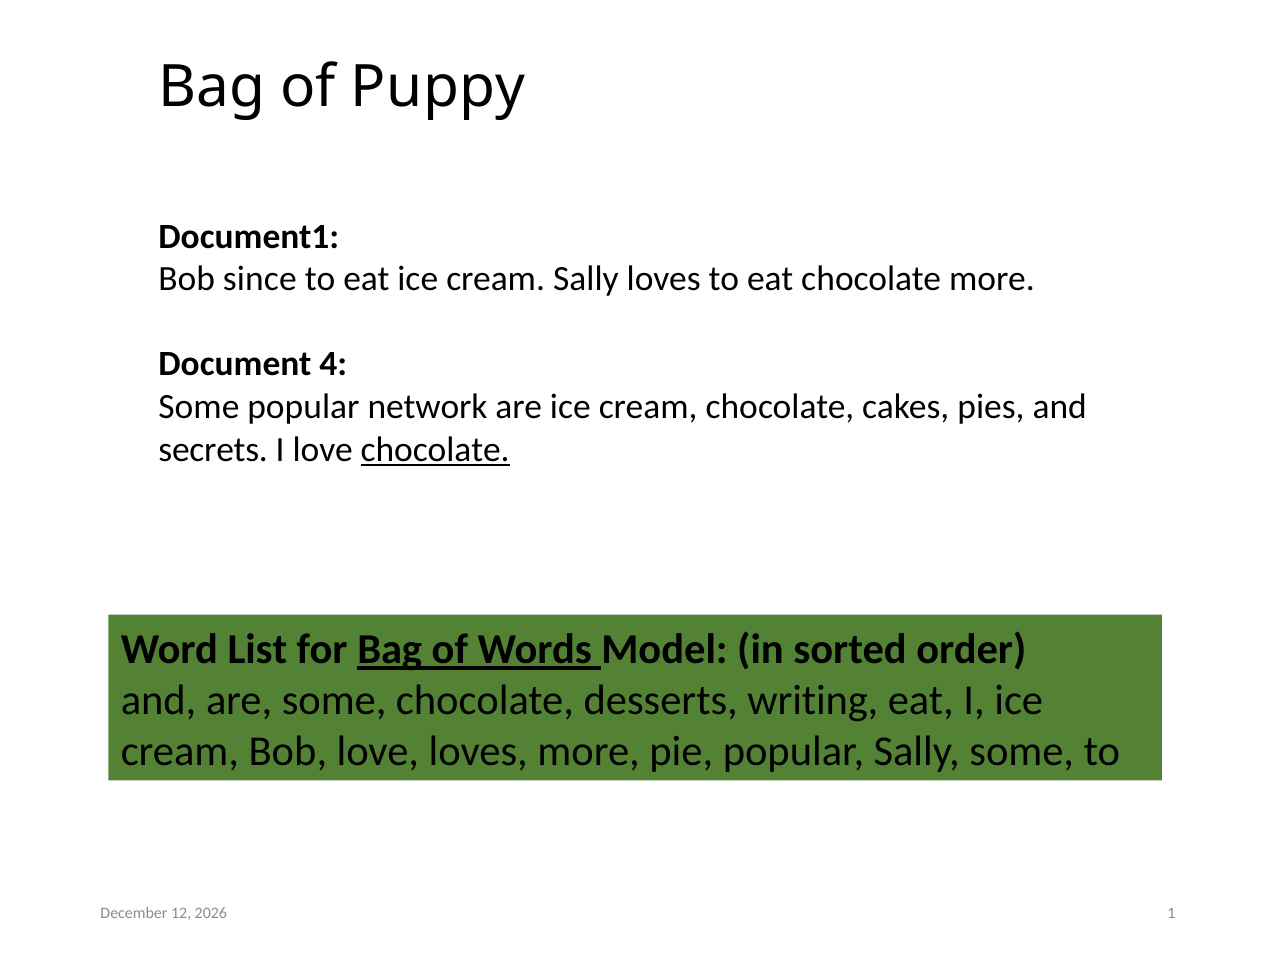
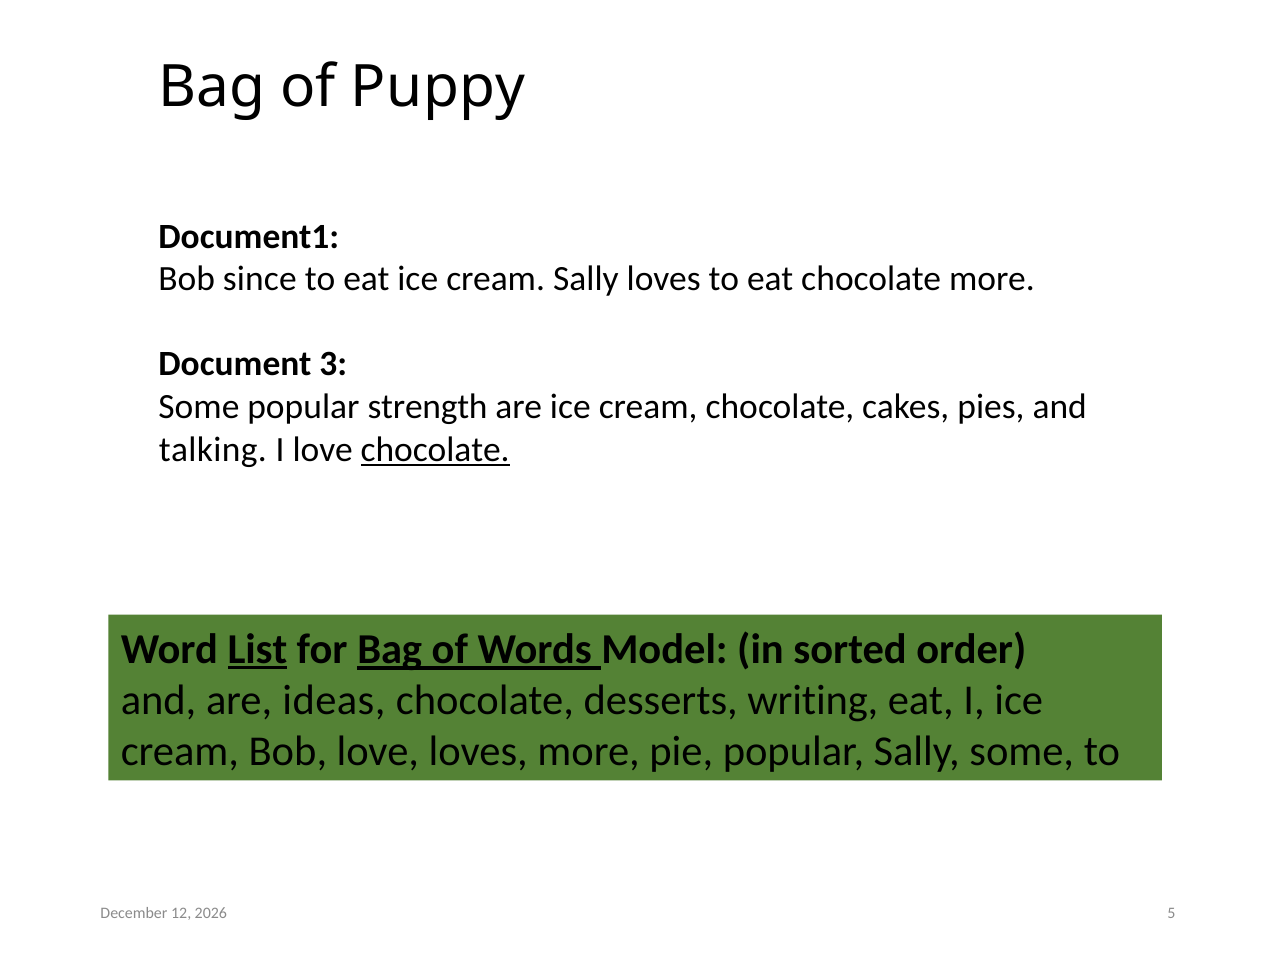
4: 4 -> 3
network: network -> strength
secrets: secrets -> talking
List underline: none -> present
are some: some -> ideas
1: 1 -> 5
